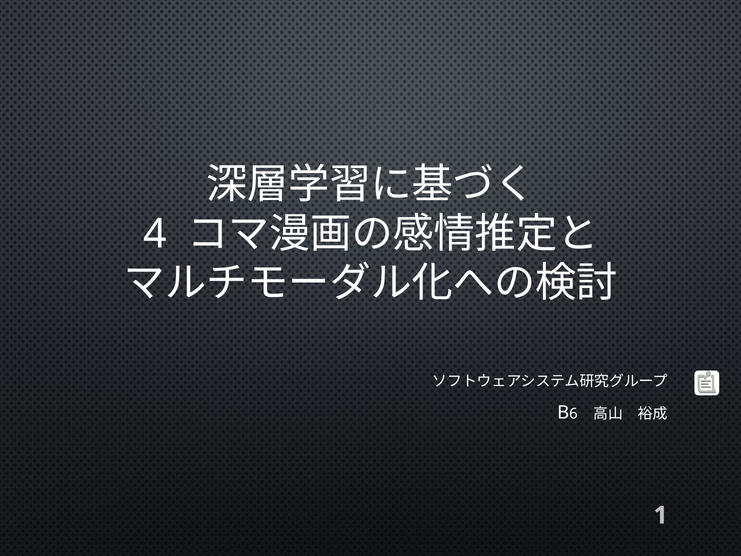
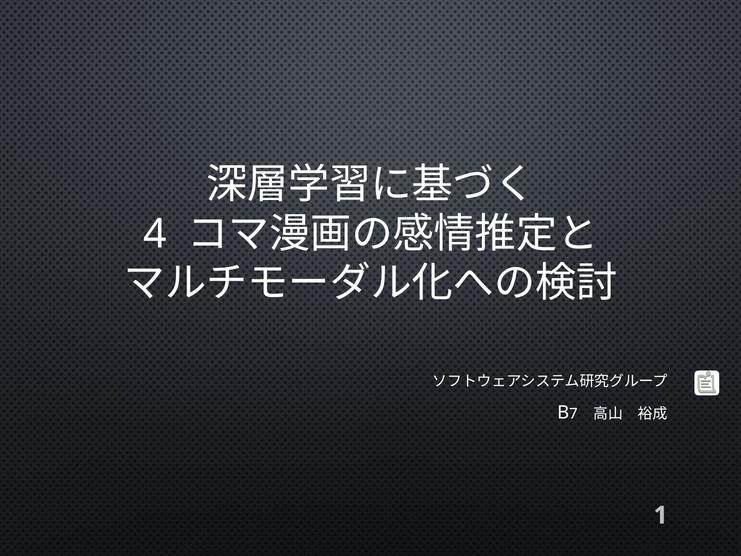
6: 6 -> 7
